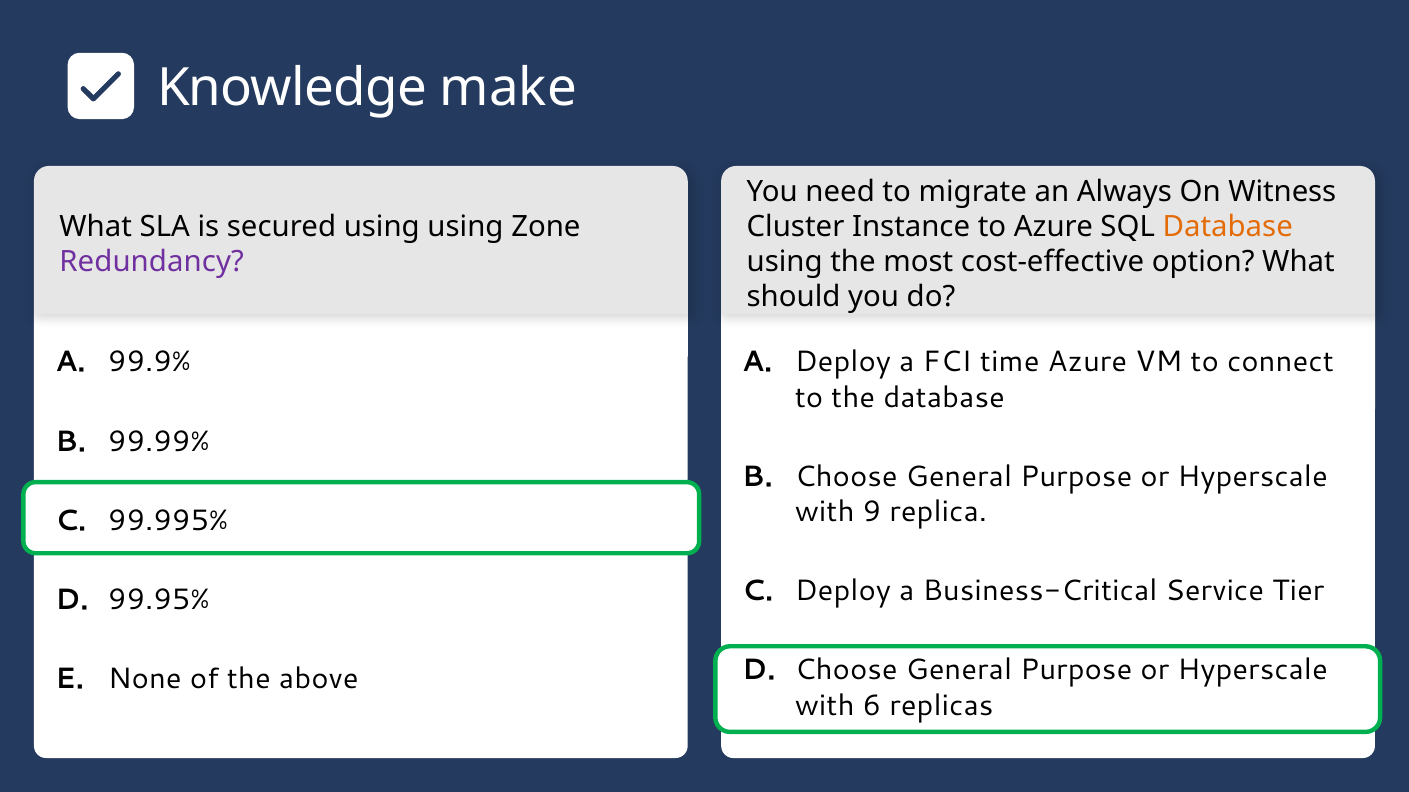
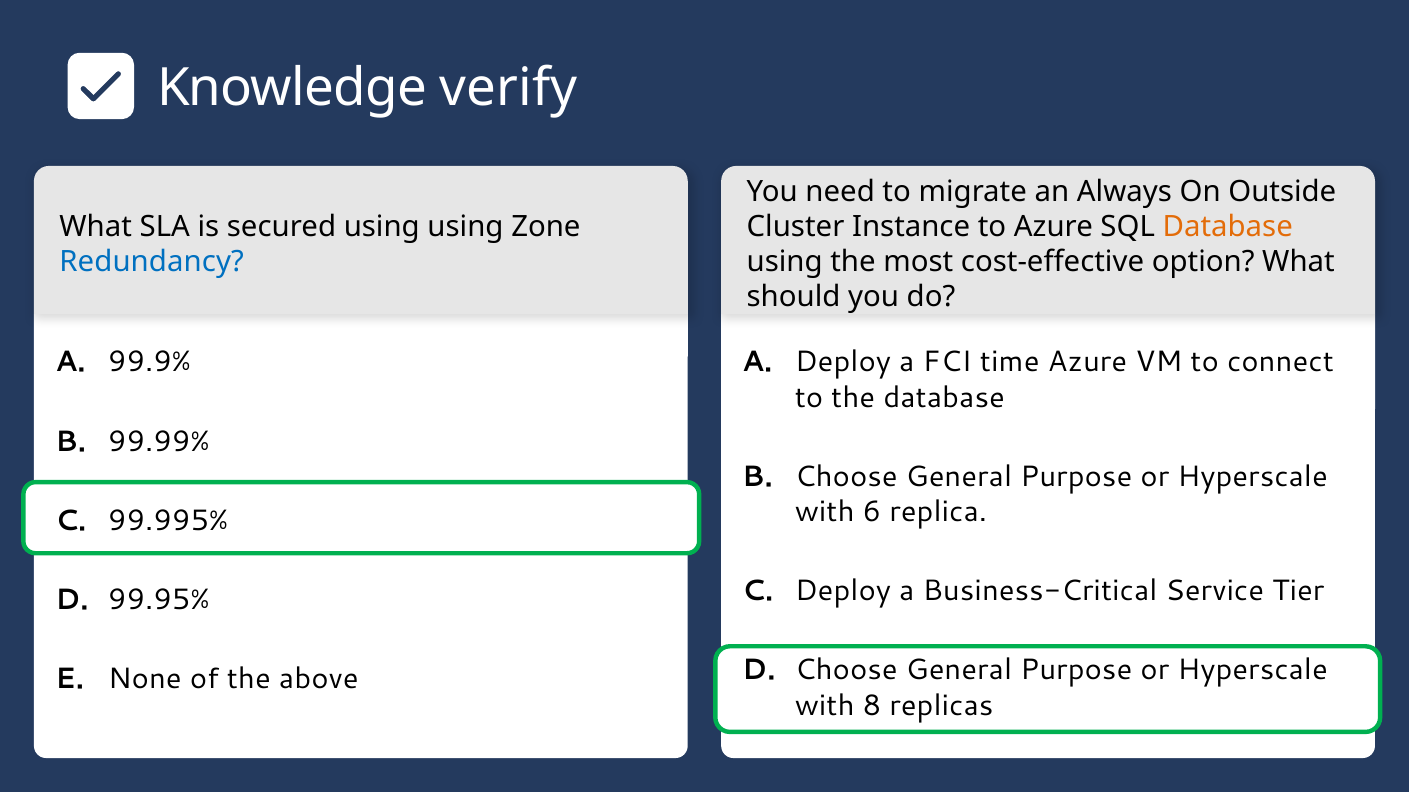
make: make -> verify
Witness: Witness -> Outside
Redundancy colour: purple -> blue
9: 9 -> 6
6: 6 -> 8
